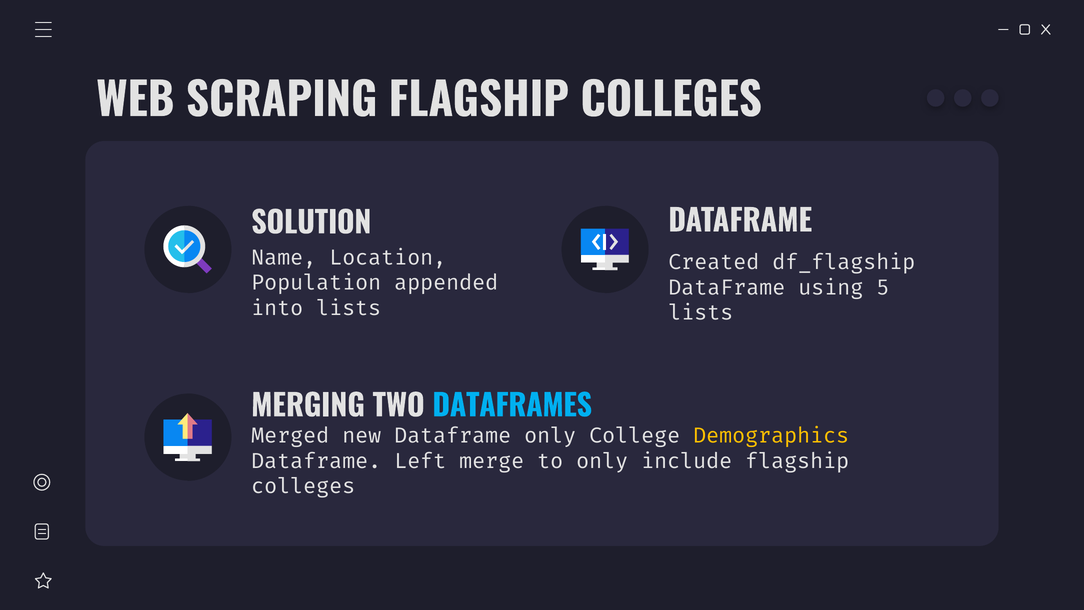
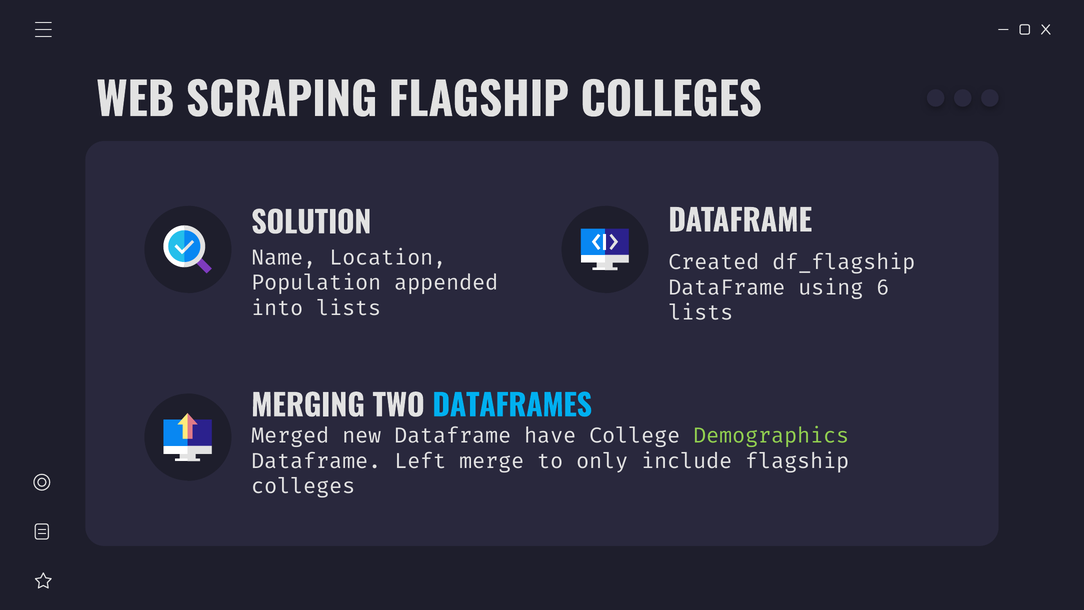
5: 5 -> 6
Dataframe only: only -> have
Demographics colour: yellow -> light green
